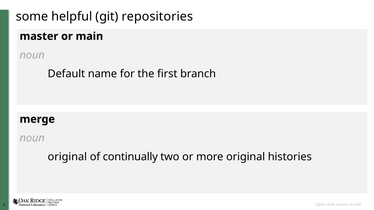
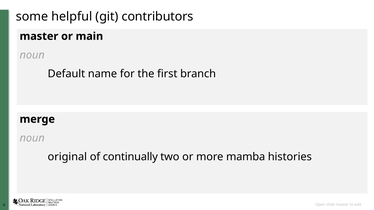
repositories: repositories -> contributors
more original: original -> mamba
